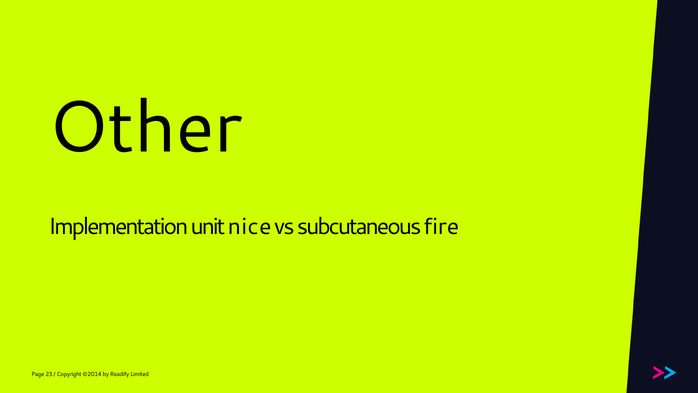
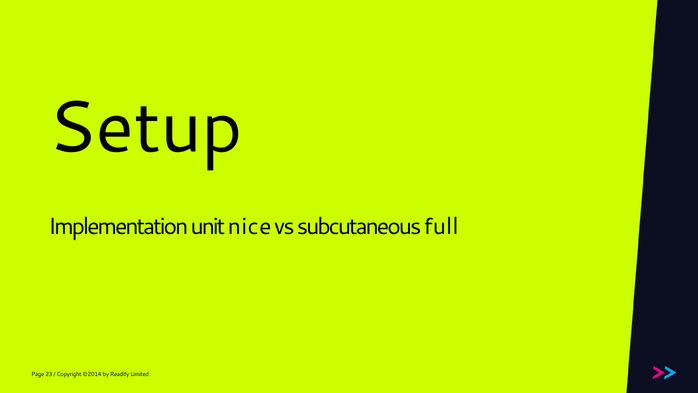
Other: Other -> Setup
fire: fire -> full
